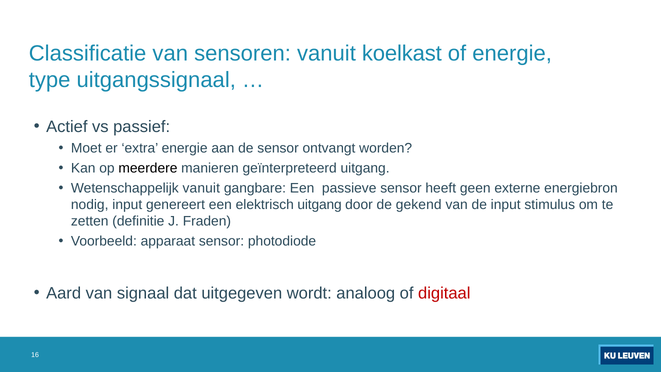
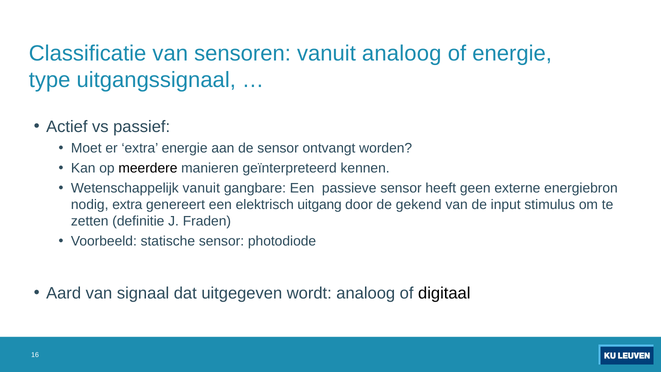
vanuit koelkast: koelkast -> analoog
geïnterpreteerd uitgang: uitgang -> kennen
nodig input: input -> extra
apparaat: apparaat -> statische
digitaal colour: red -> black
